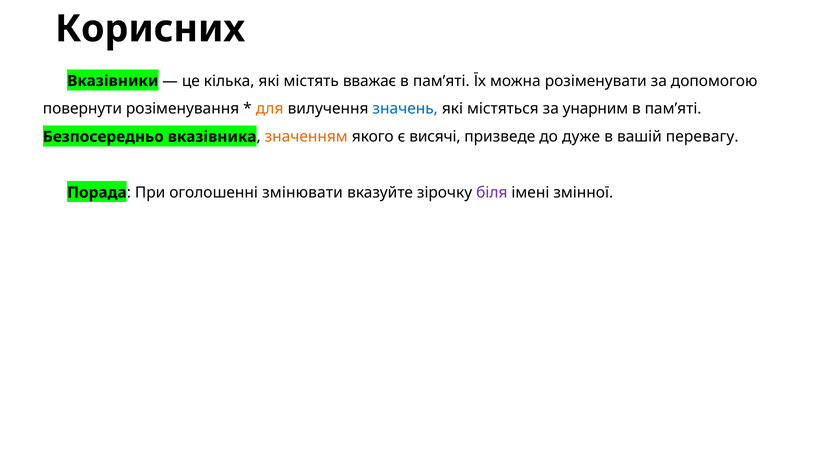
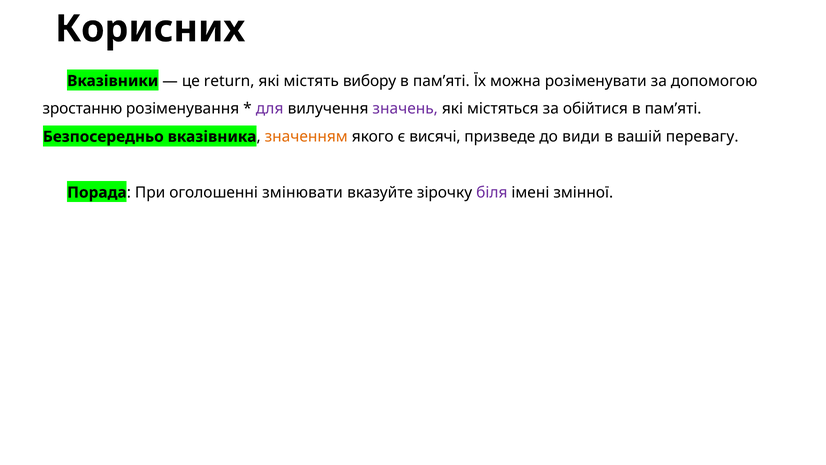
кілька: кілька -> return
вважає: вважає -> вибору
повернути: повернути -> зростанню
для colour: orange -> purple
значень colour: blue -> purple
унарним: унарним -> обійтися
дуже: дуже -> види
